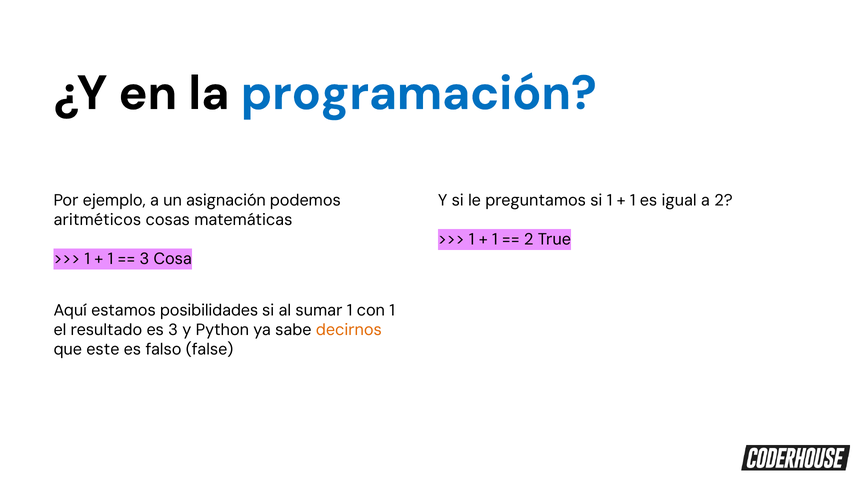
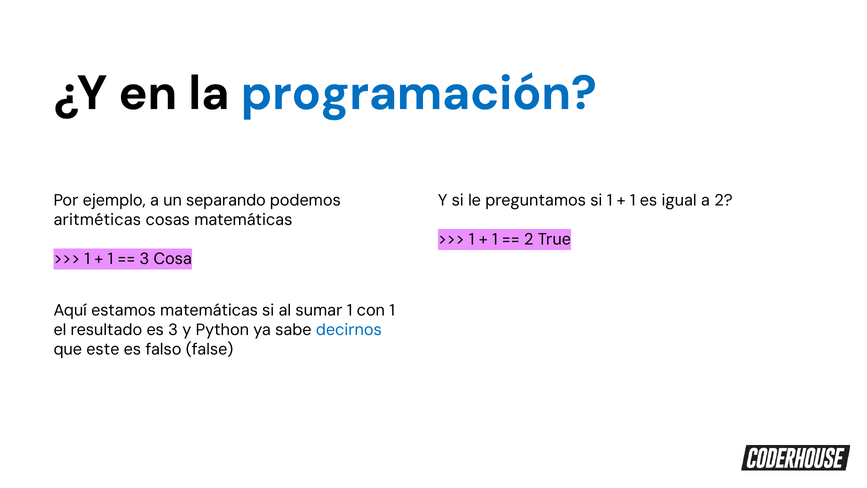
asignación: asignación -> separando
aritméticos: aritméticos -> aritméticas
estamos posibilidades: posibilidades -> matemáticas
decirnos colour: orange -> blue
